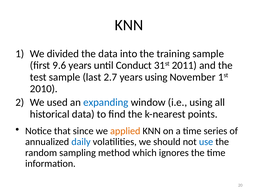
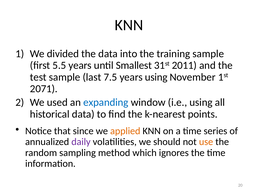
9.6: 9.6 -> 5.5
Conduct: Conduct -> Smallest
2.7: 2.7 -> 7.5
2010: 2010 -> 2071
daily colour: blue -> purple
use colour: blue -> orange
